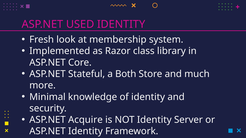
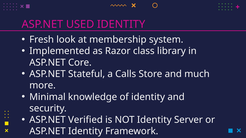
Both: Both -> Calls
Acquire: Acquire -> Verified
